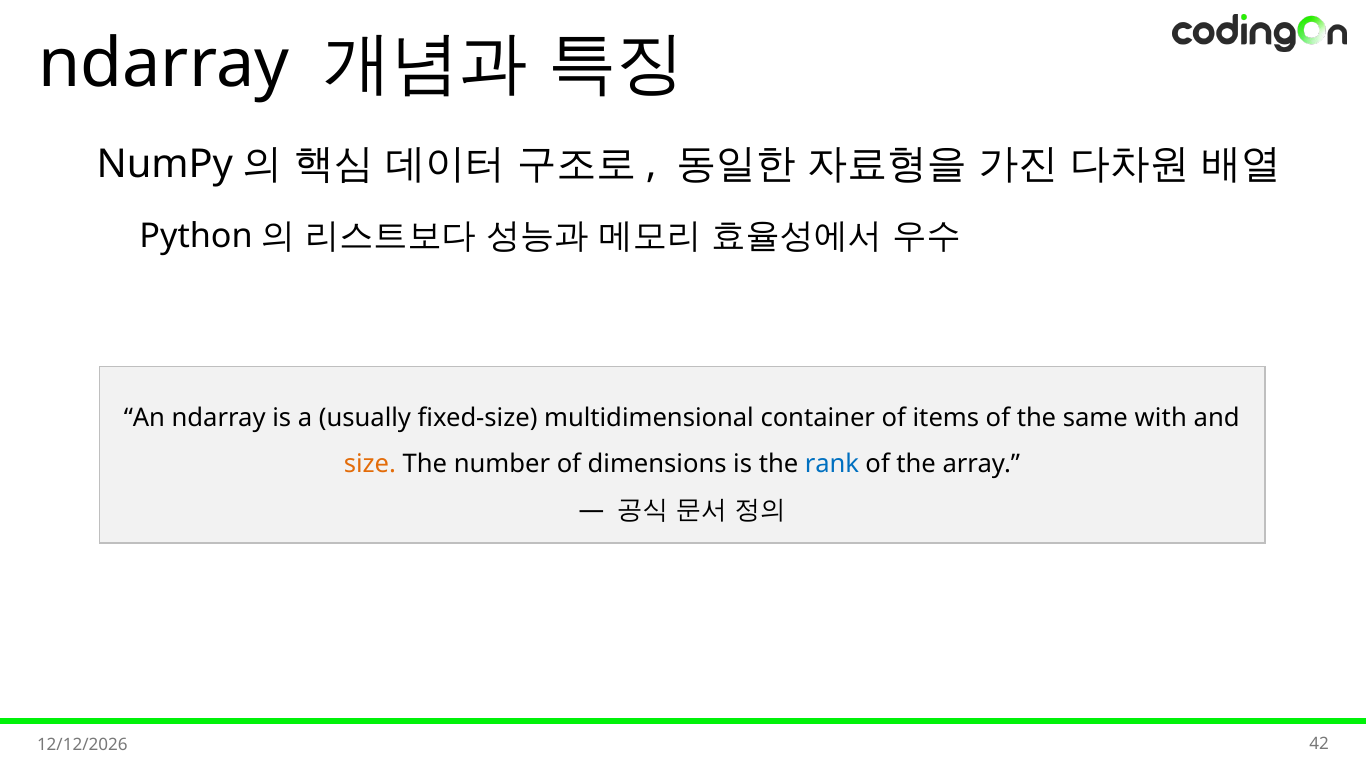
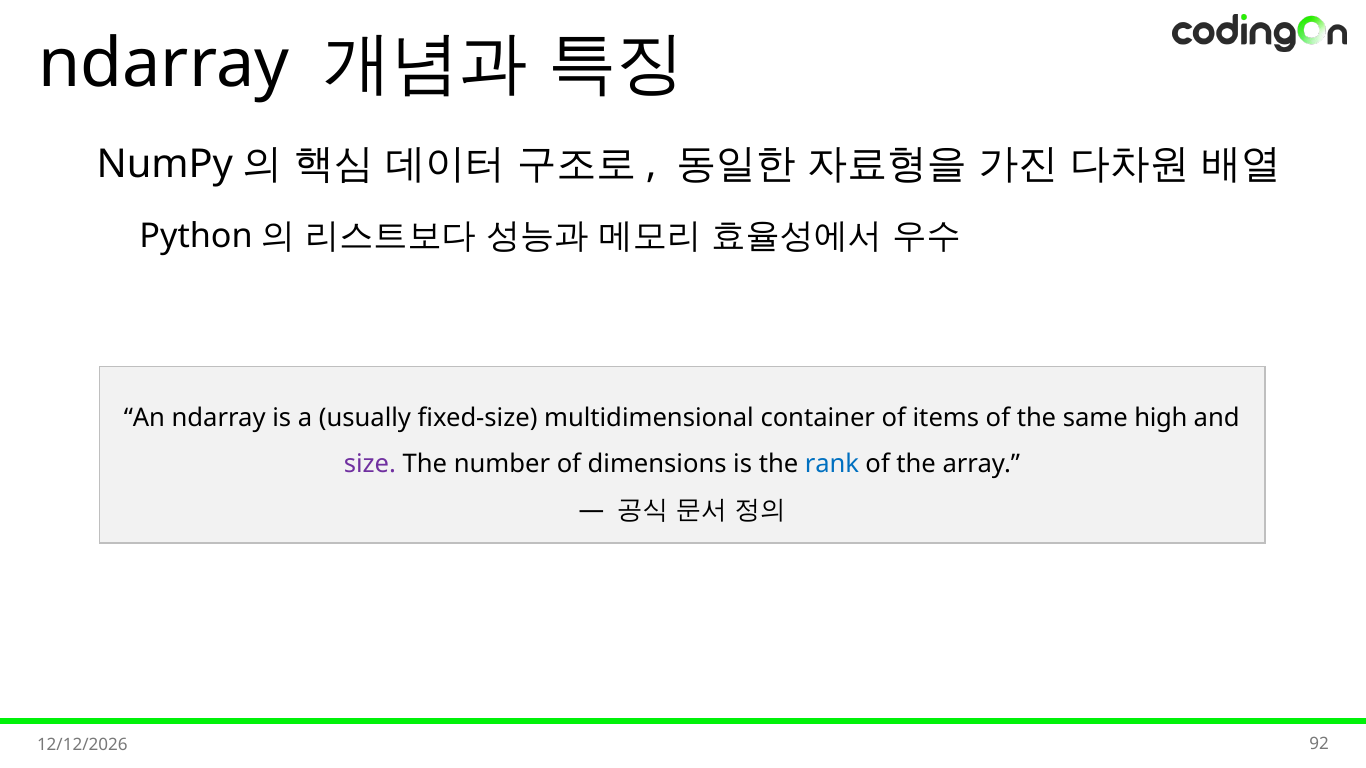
with: with -> high
size colour: orange -> purple
42: 42 -> 92
